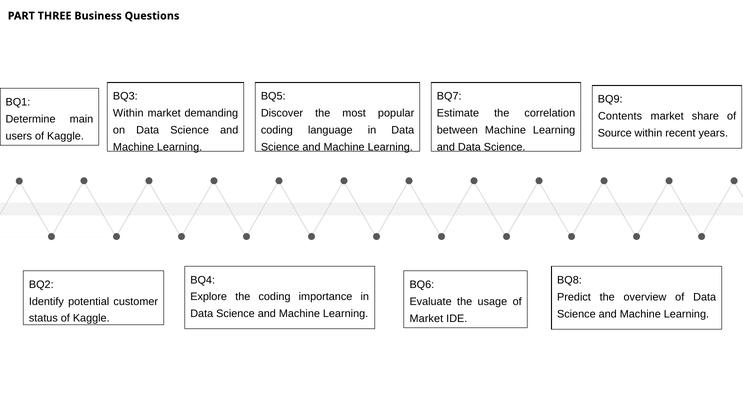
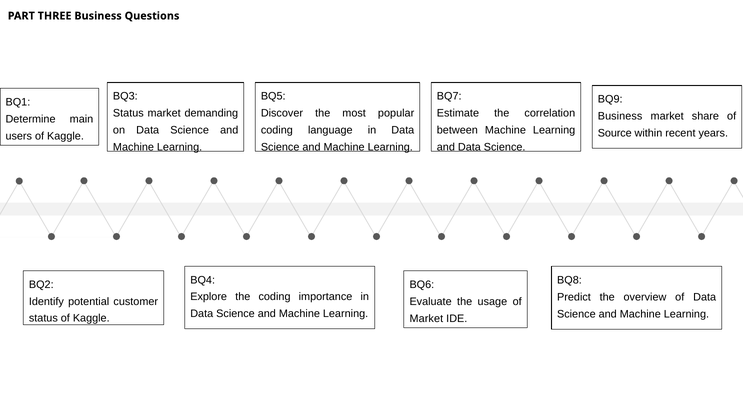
Within at (128, 113): Within -> Status
Contents at (620, 116): Contents -> Business
